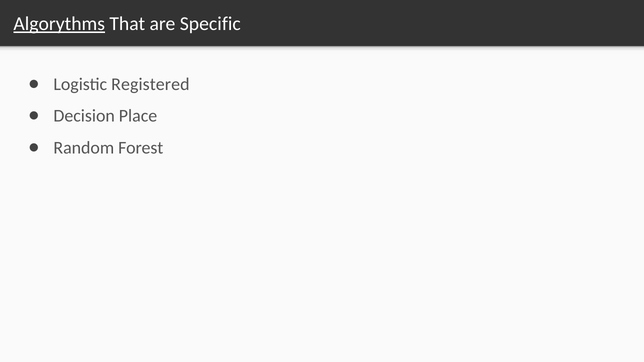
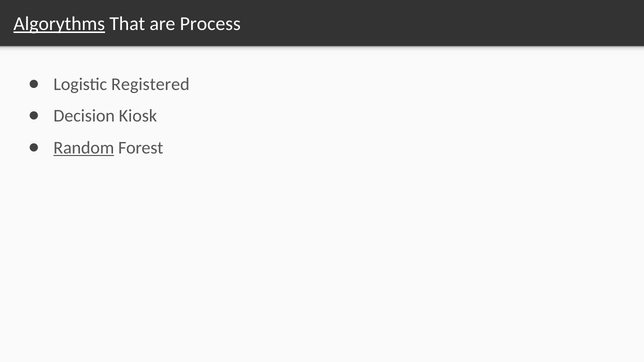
Specific: Specific -> Process
Place: Place -> Kiosk
Random underline: none -> present
